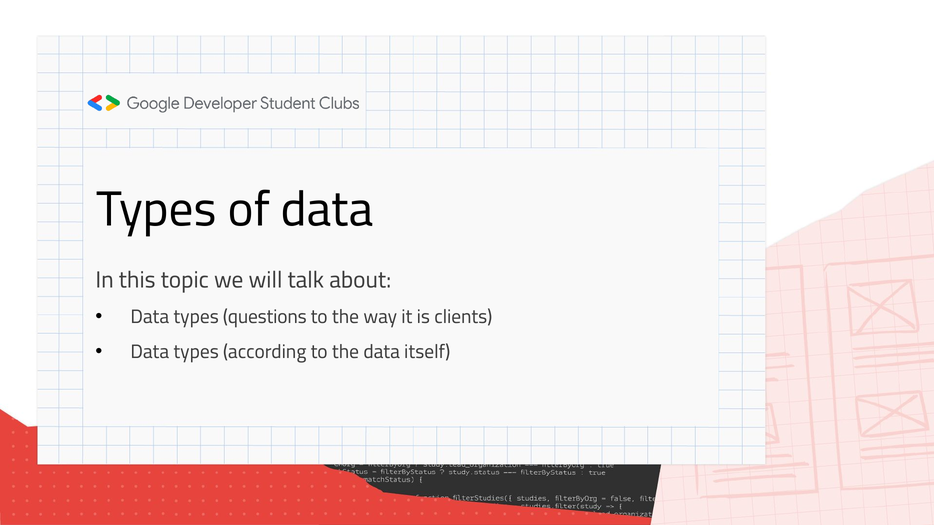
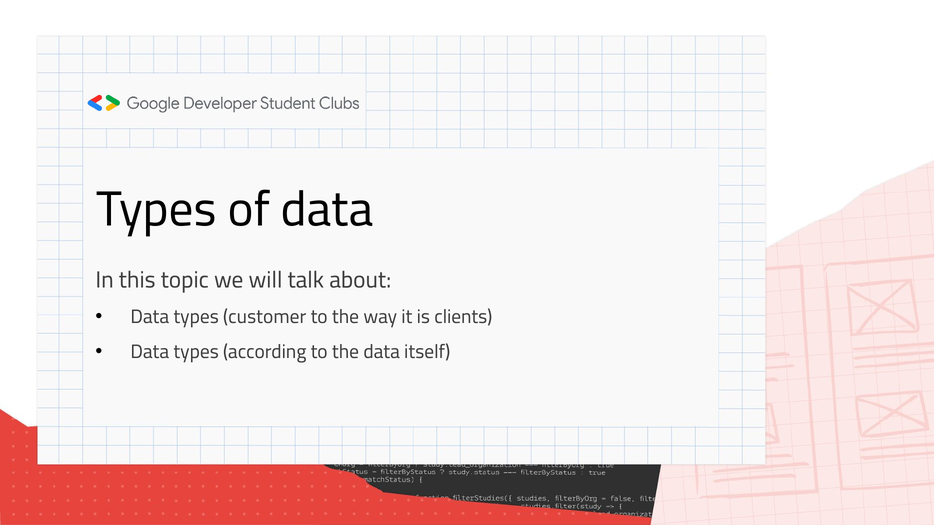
questions: questions -> customer
